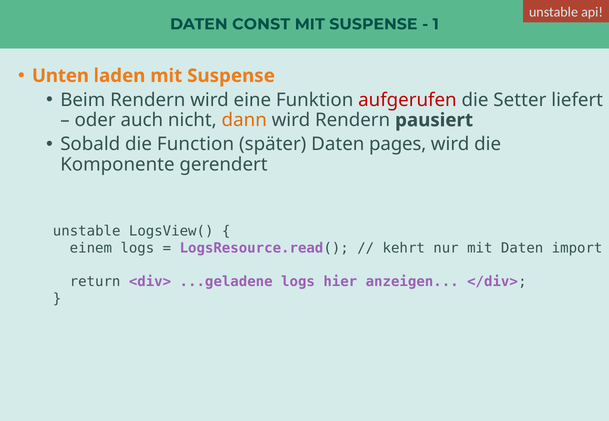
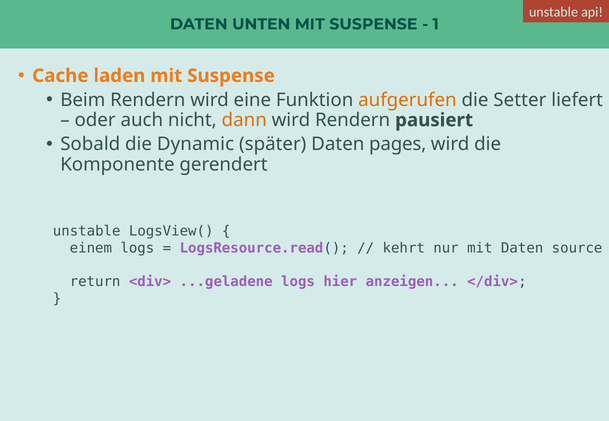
CONST: CONST -> UNTEN
Unten: Unten -> Cache
aufgerufen colour: red -> orange
Function: Function -> Dynamic
import: import -> source
